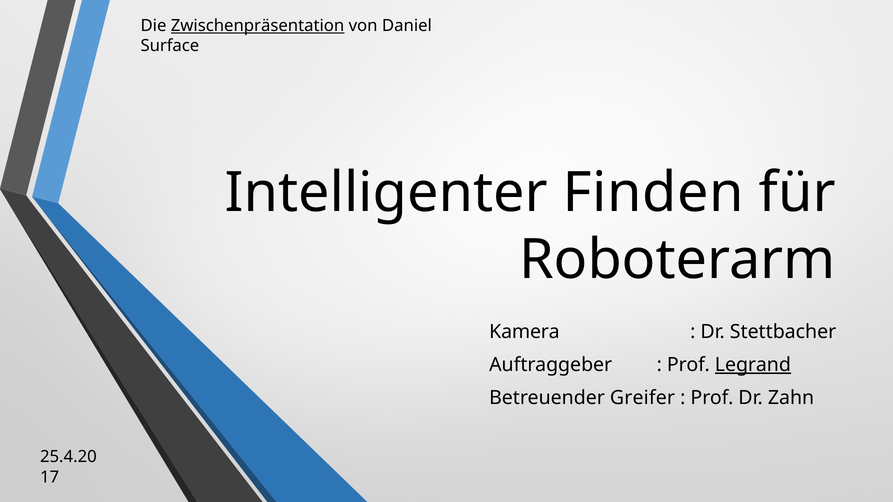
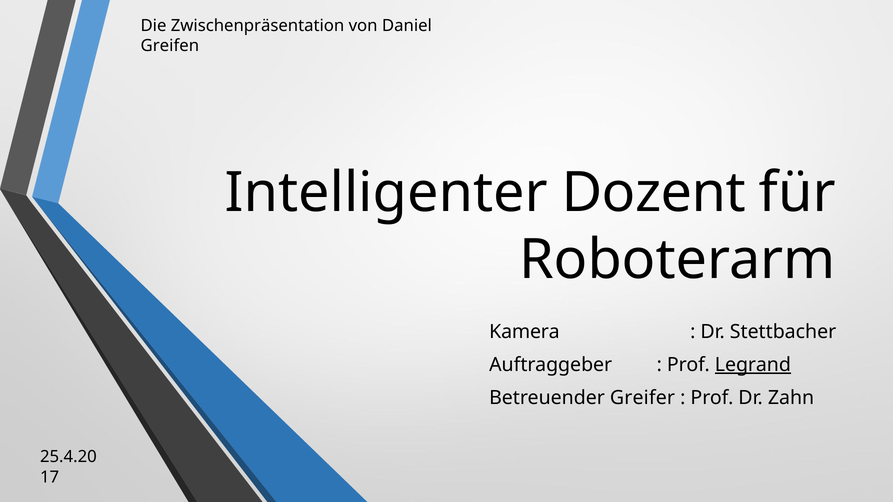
Zwischenpräsentation underline: present -> none
Surface: Surface -> Greifen
Finden: Finden -> Dozent
